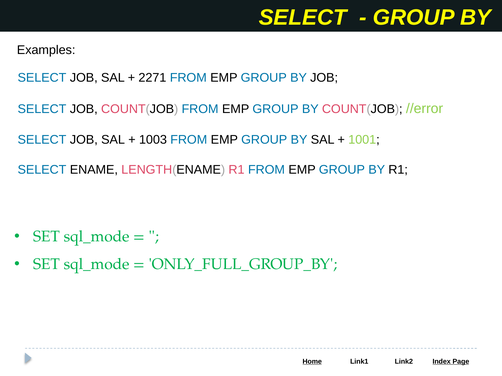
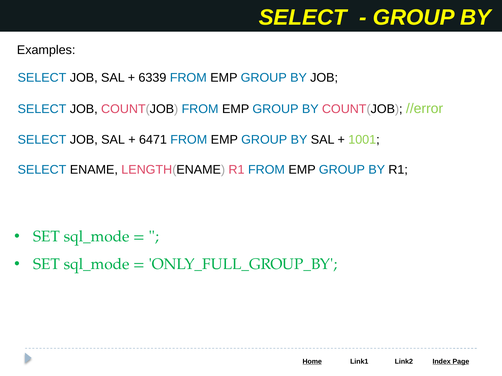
2271: 2271 -> 6339
1003: 1003 -> 6471
